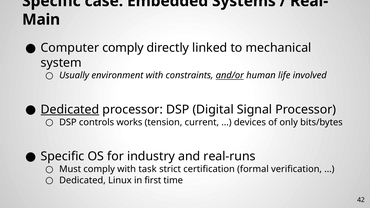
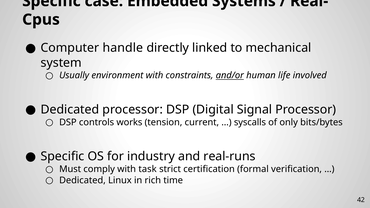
Main: Main -> Cpus
Computer comply: comply -> handle
Dedicated at (70, 110) underline: present -> none
devices: devices -> syscalls
first: first -> rich
